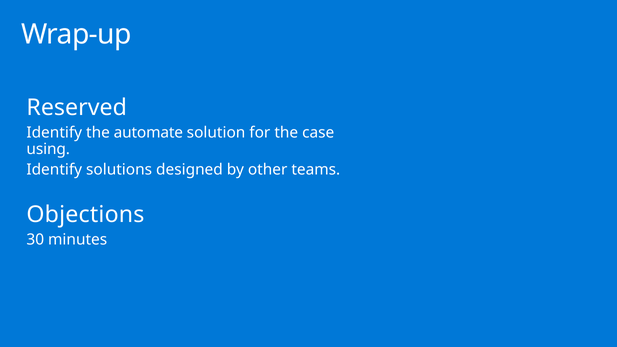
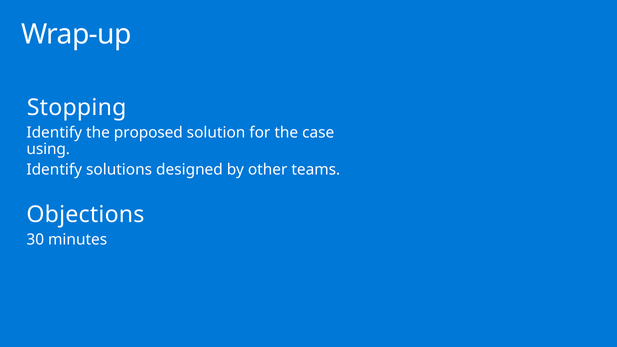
Reserved: Reserved -> Stopping
automate: automate -> proposed
